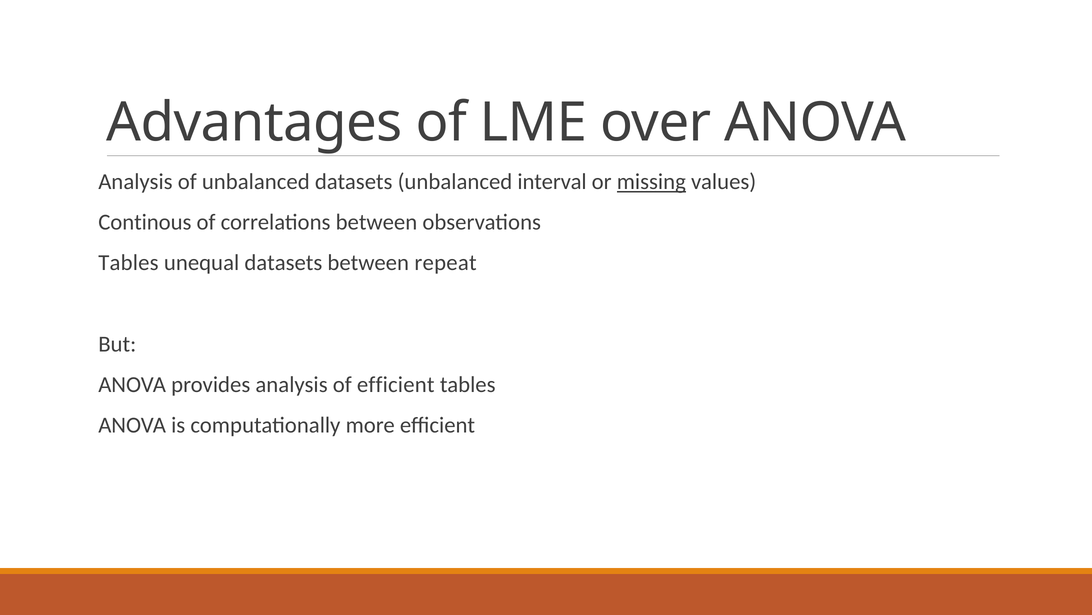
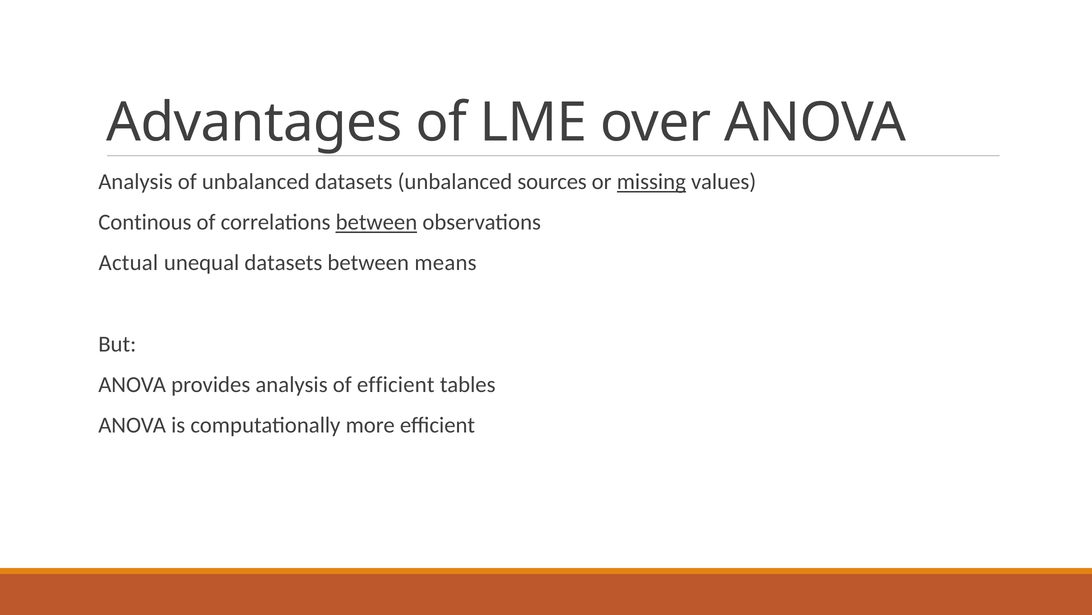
interval: interval -> sources
between at (376, 222) underline: none -> present
Tables at (128, 263): Tables -> Actual
repeat: repeat -> means
